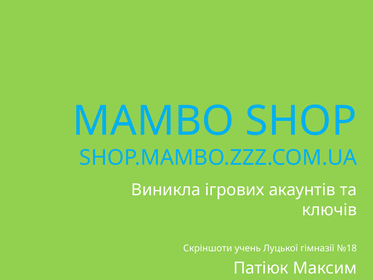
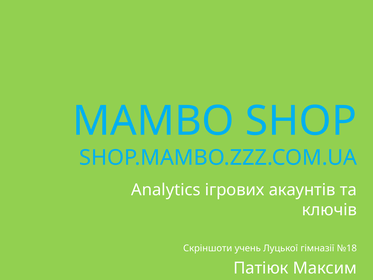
Виникла: Виникла -> Analytics
